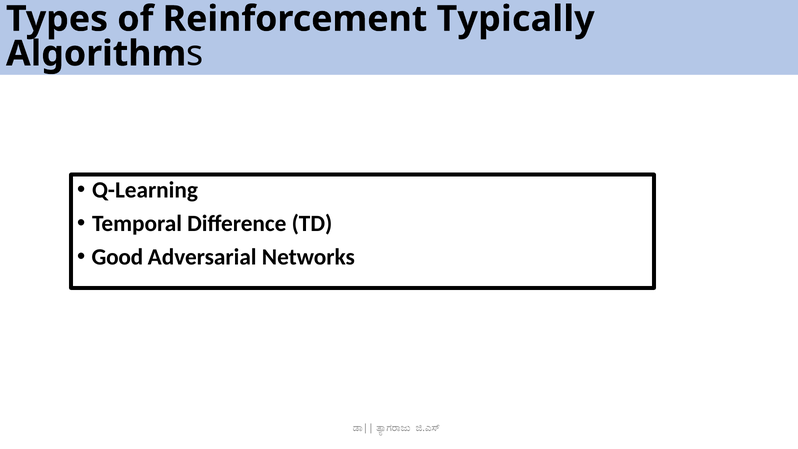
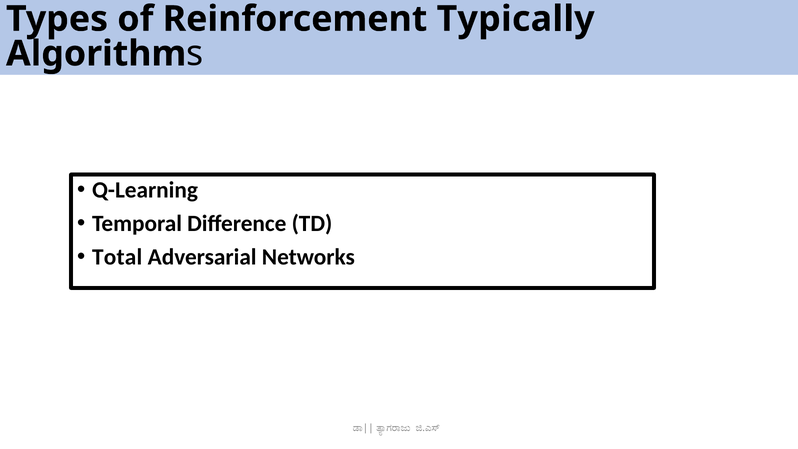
Good: Good -> Total
